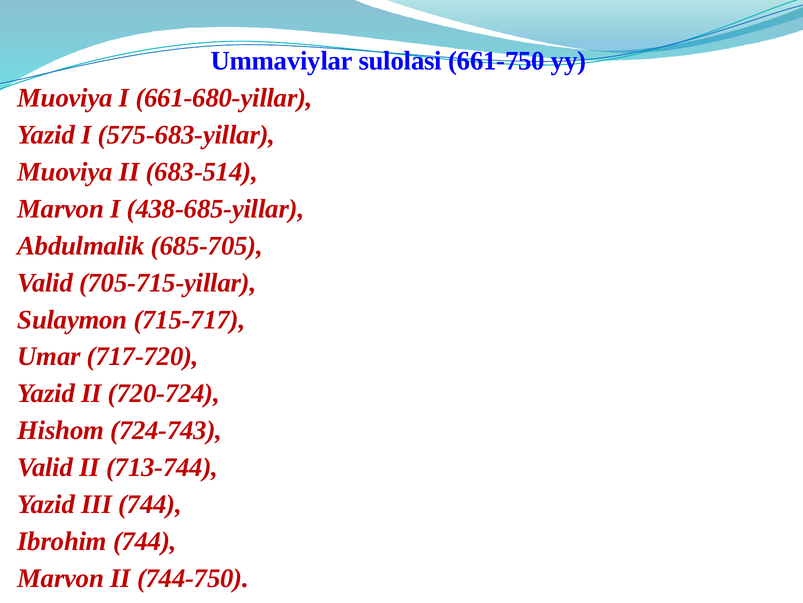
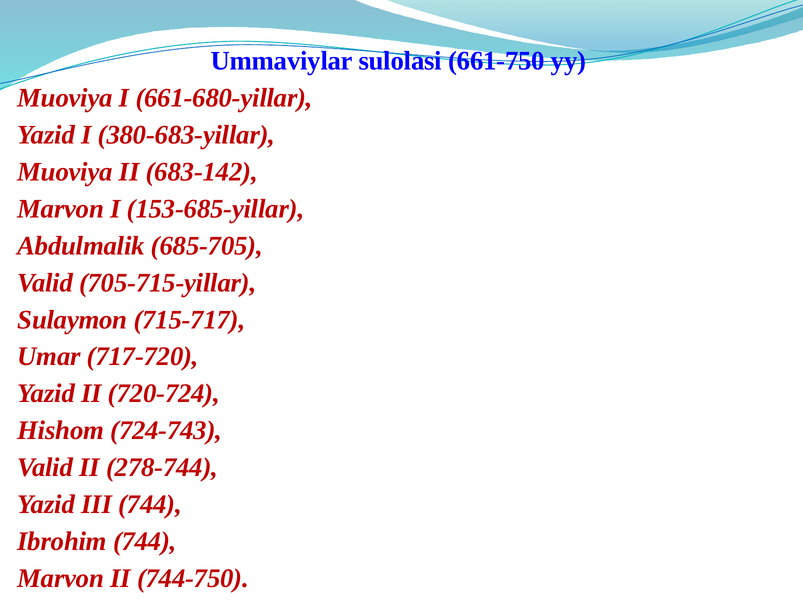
575-683-yillar: 575-683-yillar -> 380-683-yillar
683-514: 683-514 -> 683-142
438-685-yillar: 438-685-yillar -> 153-685-yillar
713-744: 713-744 -> 278-744
